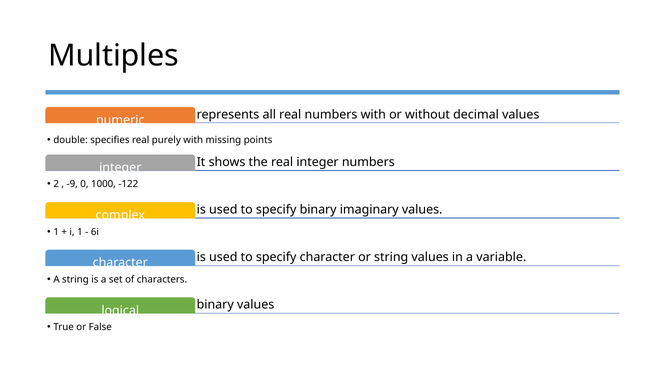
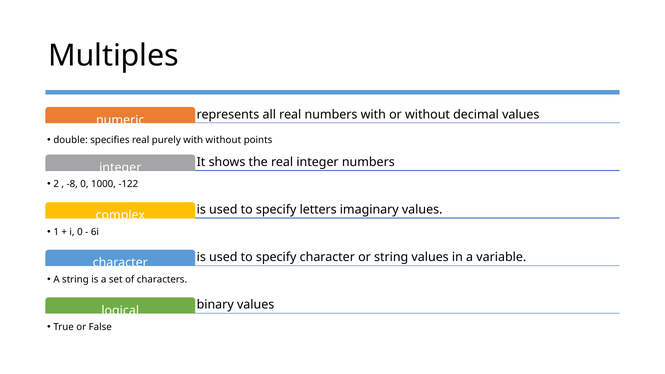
with missing: missing -> without
-9: -9 -> -8
specify binary: binary -> letters
i 1: 1 -> 0
